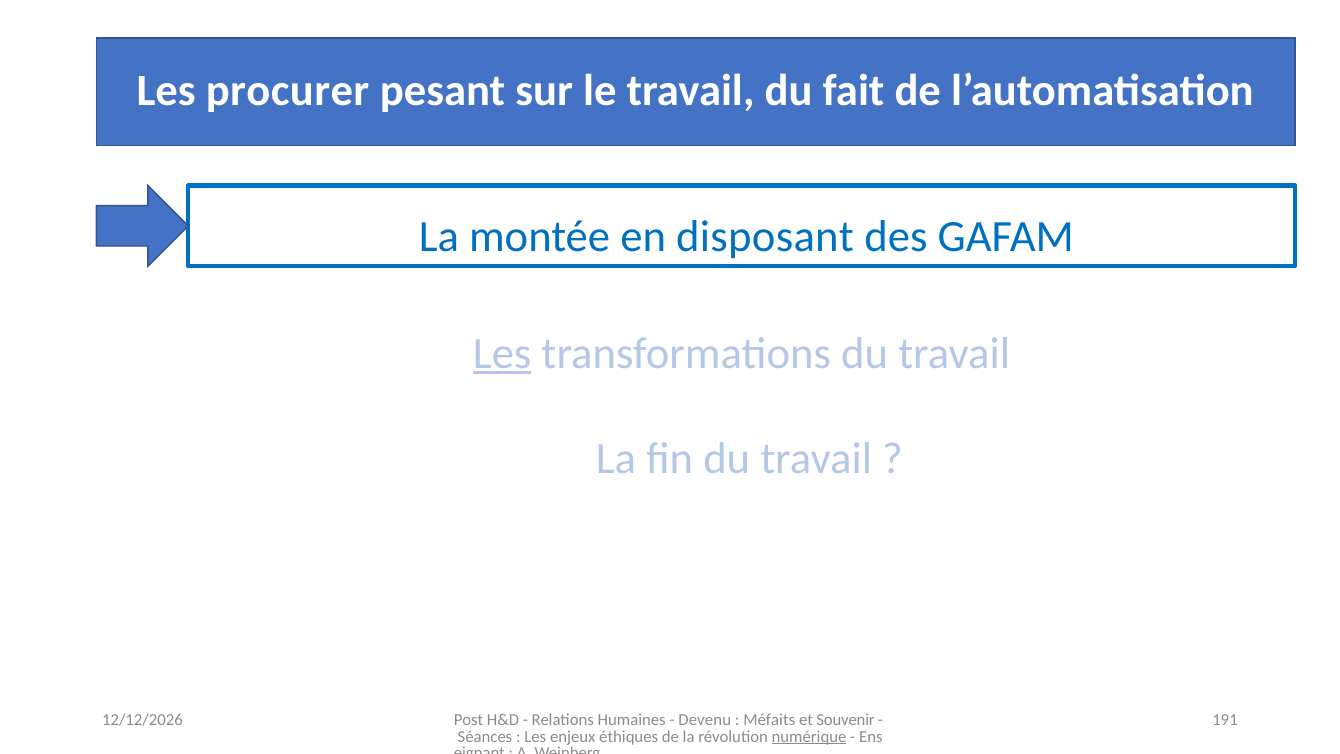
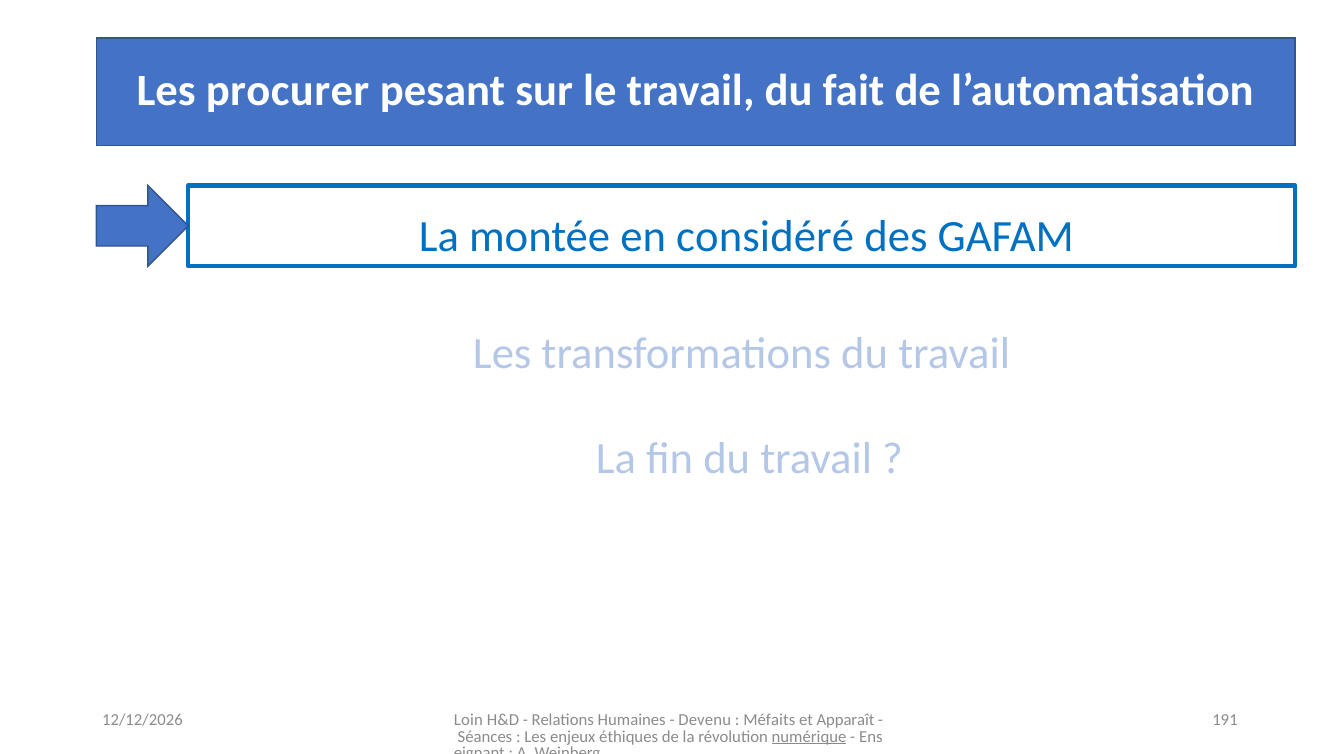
disposant: disposant -> considéré
Les at (502, 354) underline: present -> none
Post: Post -> Loin
Souvenir: Souvenir -> Apparaît
